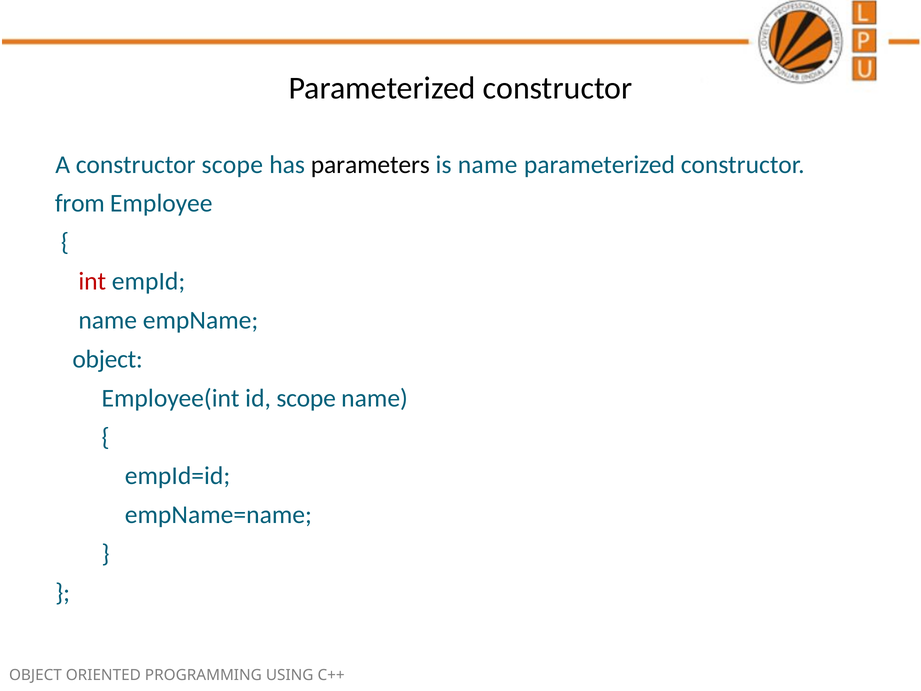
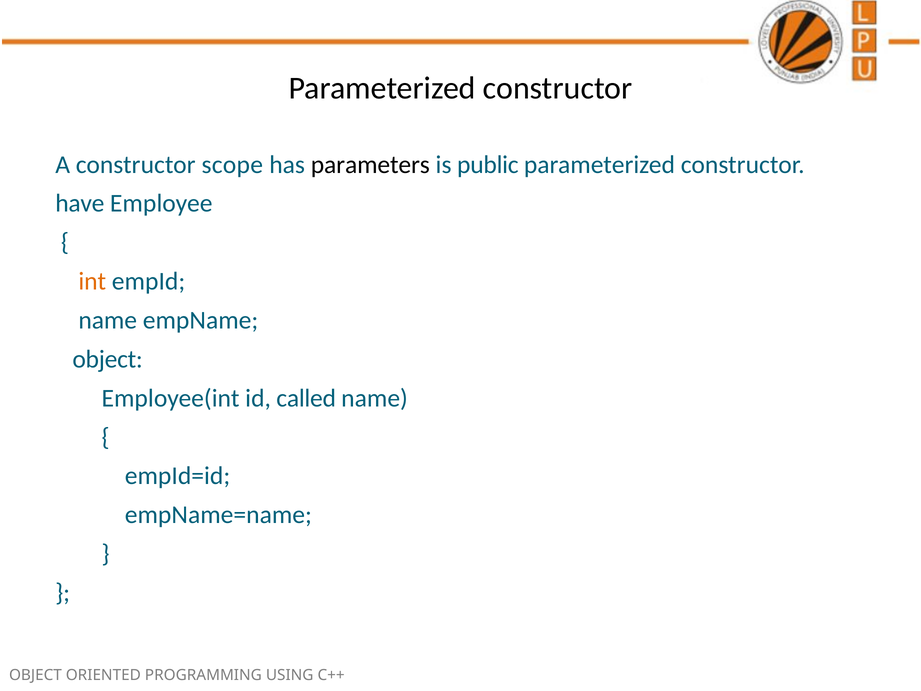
is name: name -> public
from: from -> have
int colour: red -> orange
id scope: scope -> called
